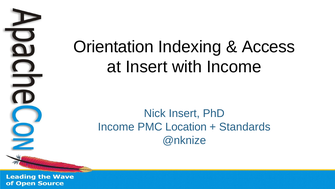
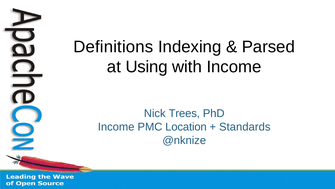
Orientation: Orientation -> Definitions
Access: Access -> Parsed
at Insert: Insert -> Using
Nick Insert: Insert -> Trees
